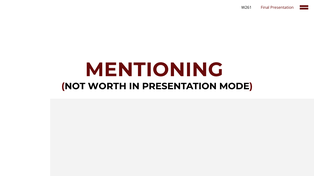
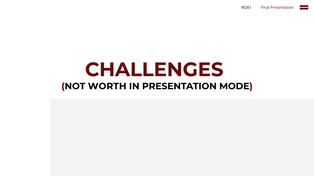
MENTIONING: MENTIONING -> CHALLENGES
